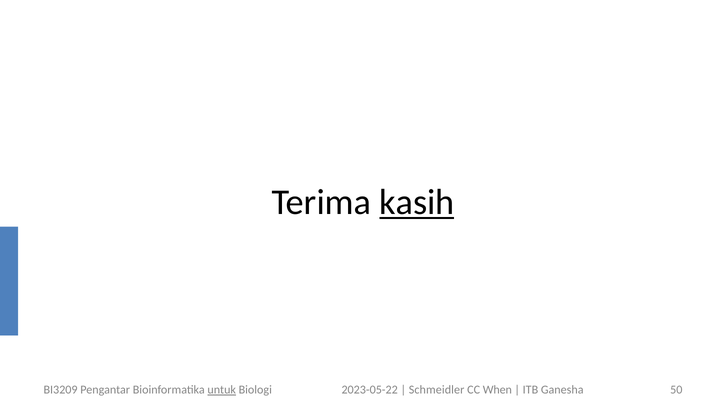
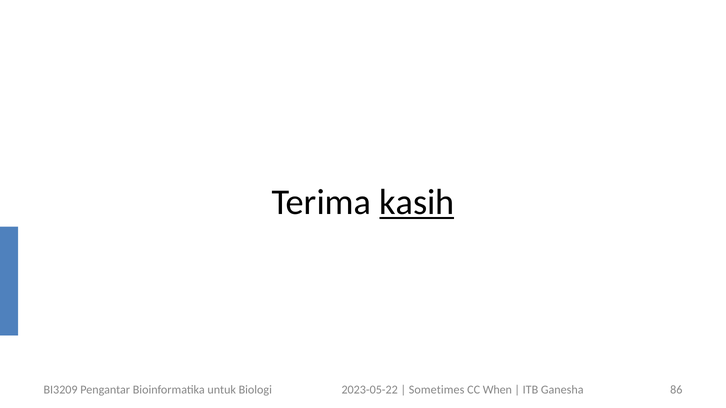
untuk underline: present -> none
Schmeidler: Schmeidler -> Sometimes
50: 50 -> 86
